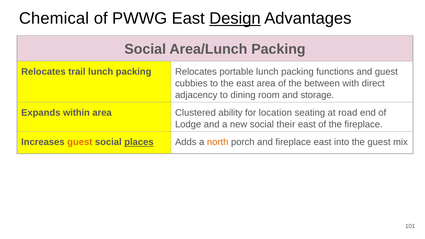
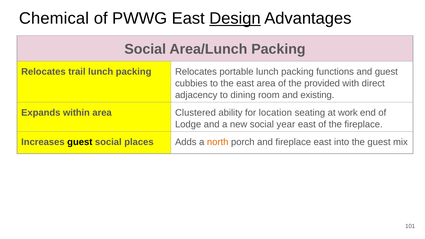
between: between -> provided
storage: storage -> existing
road: road -> work
their: their -> year
guest at (80, 142) colour: orange -> black
places underline: present -> none
